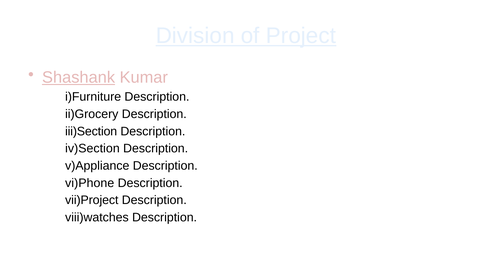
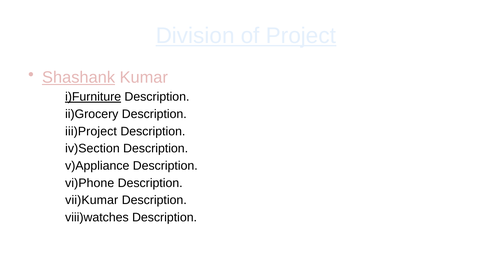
i)Furniture underline: none -> present
iii)Section: iii)Section -> iii)Project
vii)Project: vii)Project -> vii)Kumar
